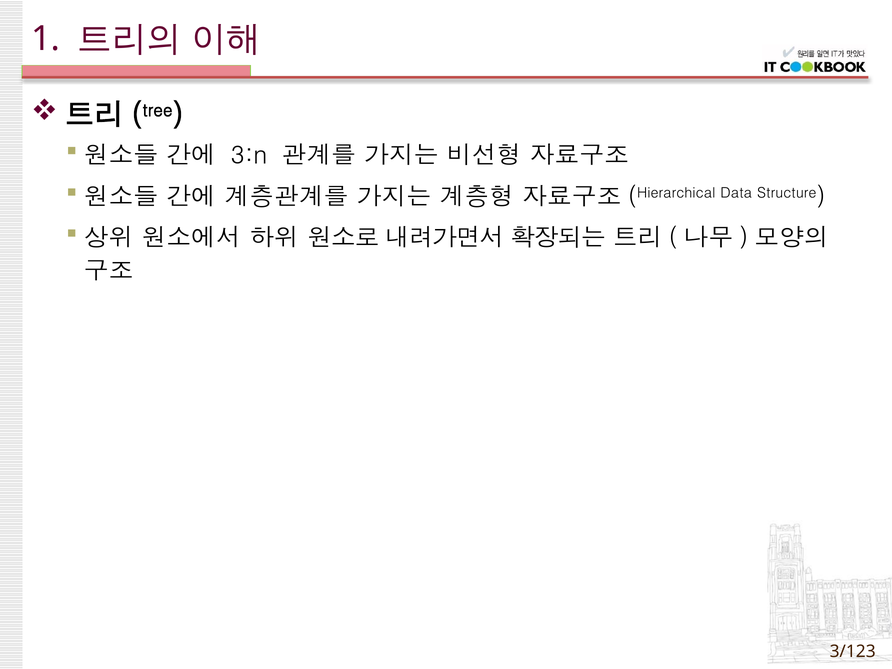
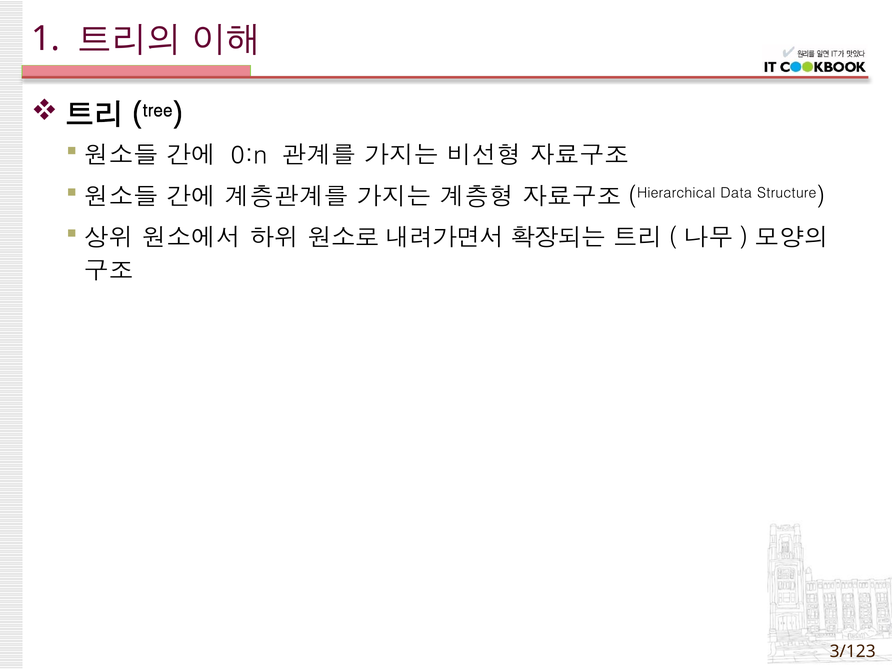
3:n: 3:n -> 0:n
